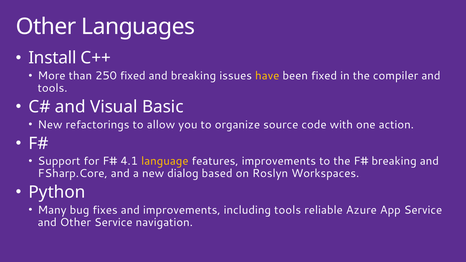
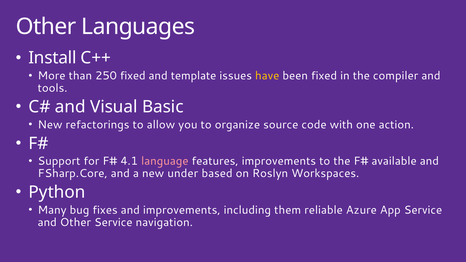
and breaking: breaking -> template
language colour: yellow -> pink
breaking at (394, 161): breaking -> available
dialog: dialog -> under
including tools: tools -> them
